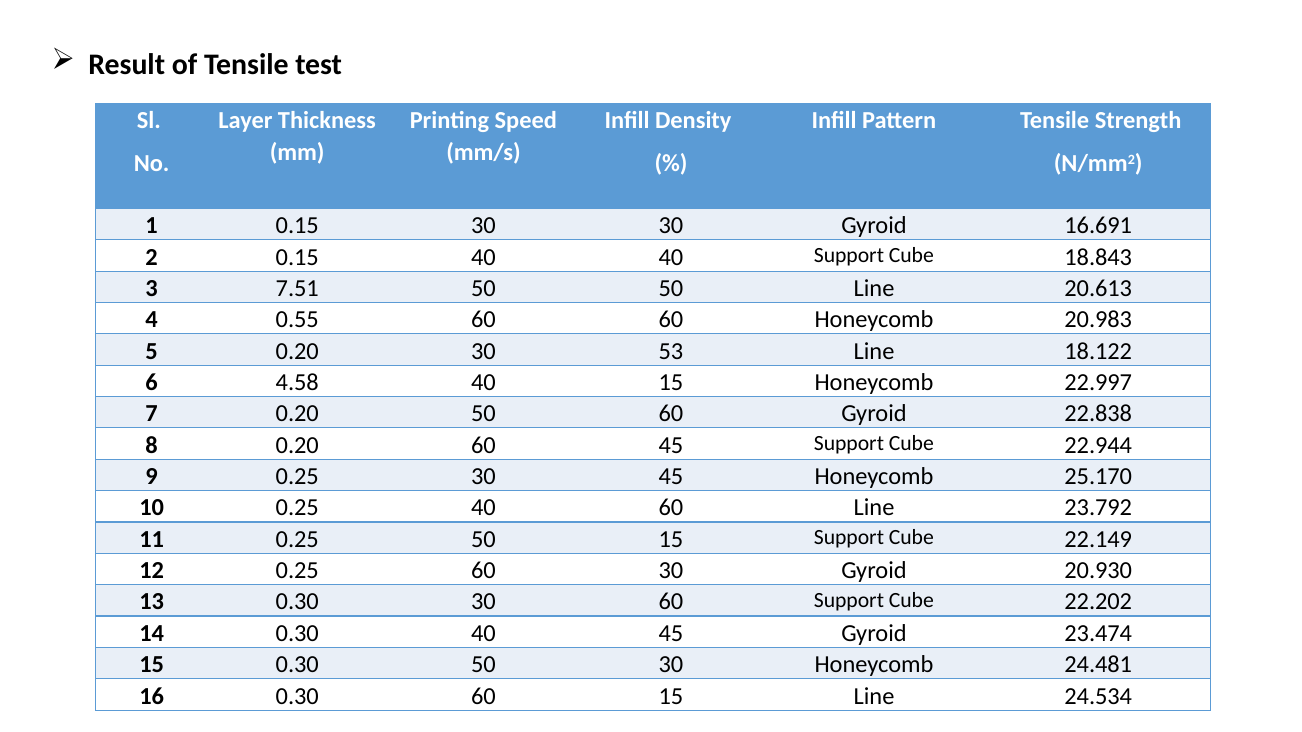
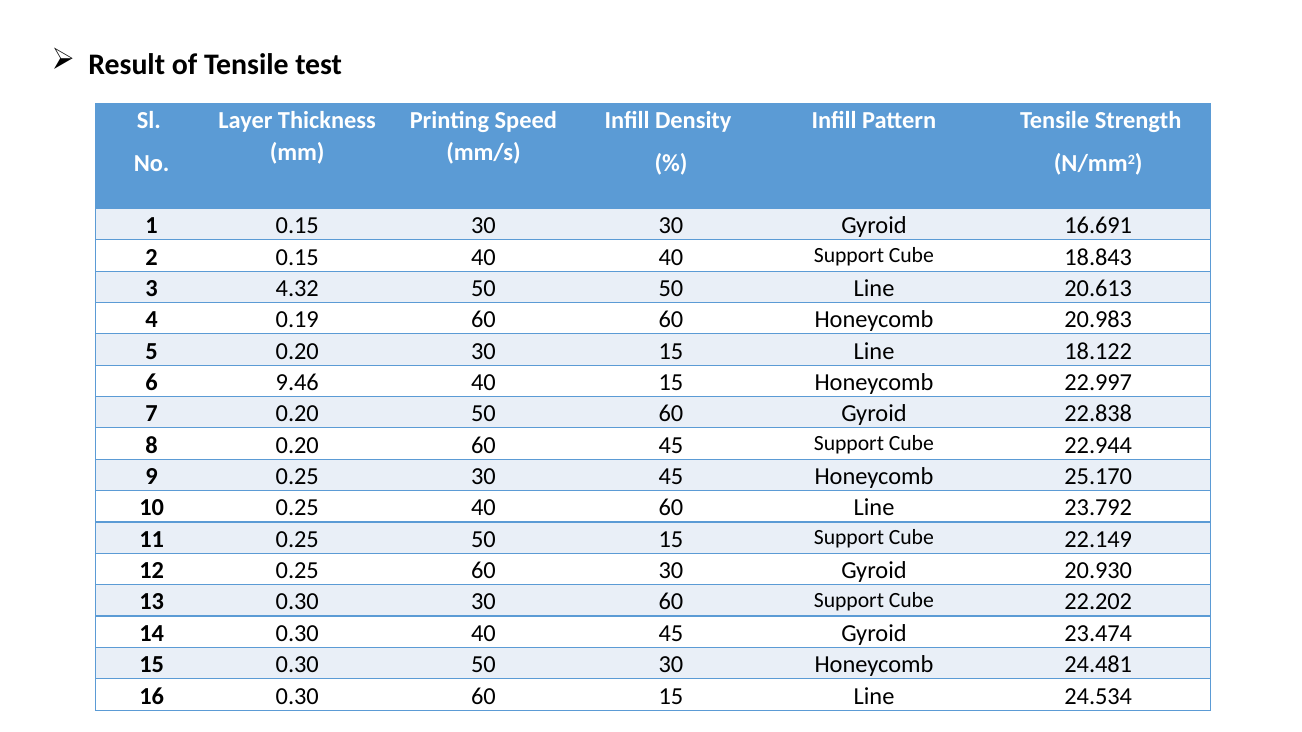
7.51: 7.51 -> 4.32
0.55: 0.55 -> 0.19
30 53: 53 -> 15
4.58: 4.58 -> 9.46
